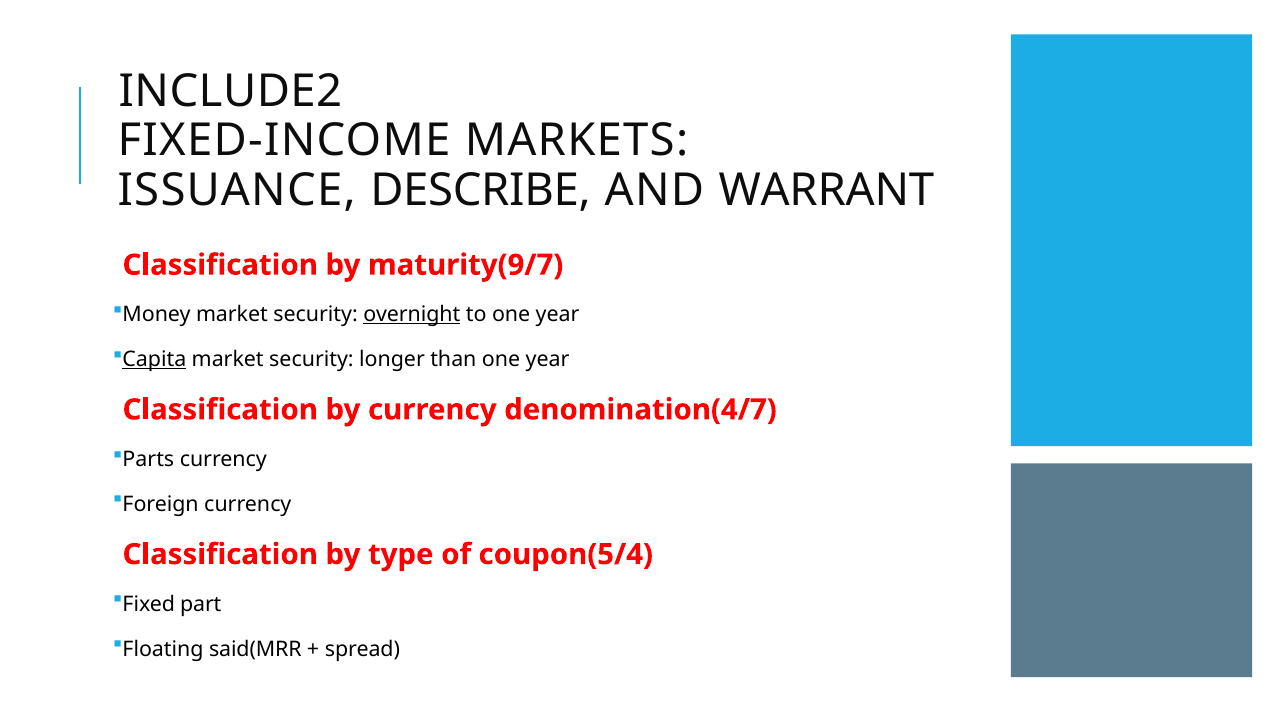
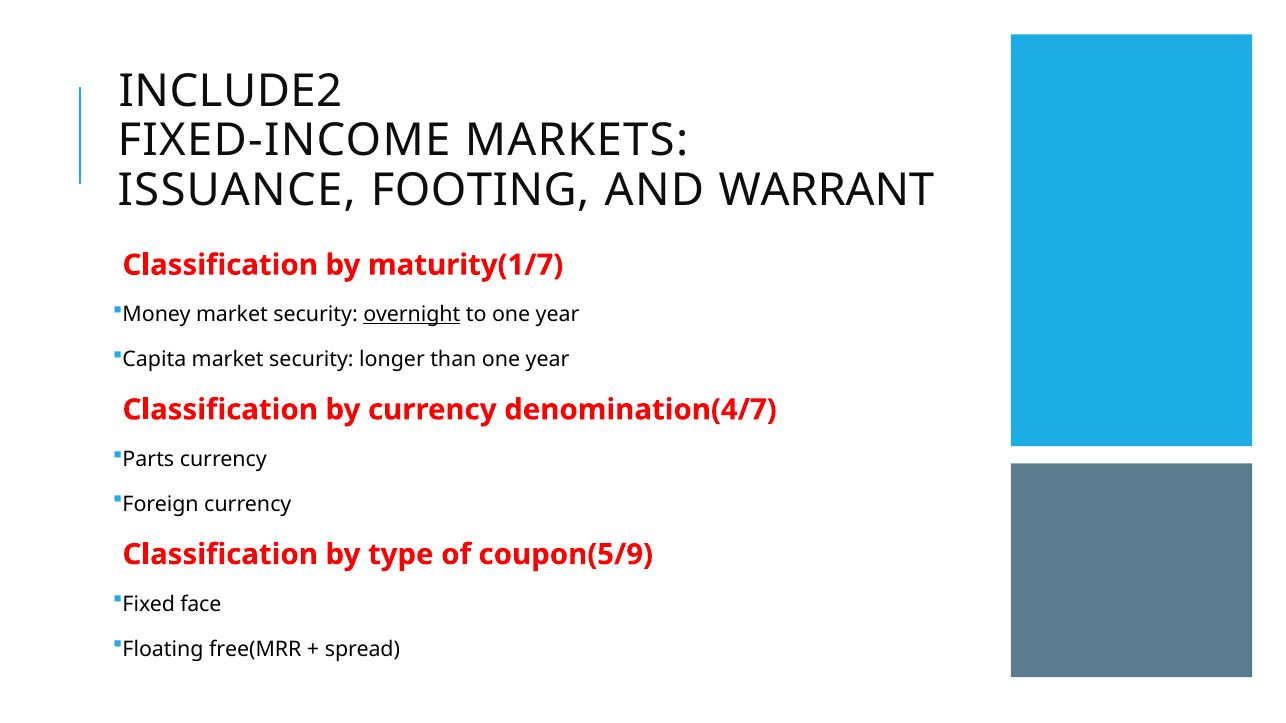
DESCRIBE: DESCRIBE -> FOOTING
maturity(9/7: maturity(9/7 -> maturity(1/7
Capita underline: present -> none
coupon(5/4: coupon(5/4 -> coupon(5/9
part: part -> face
said(MRR: said(MRR -> free(MRR
